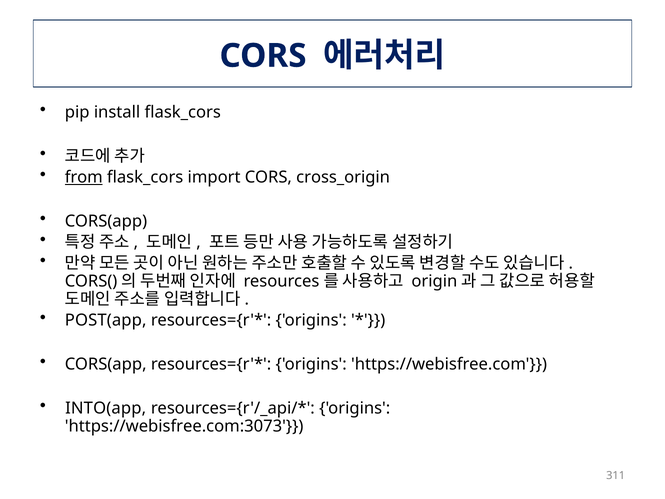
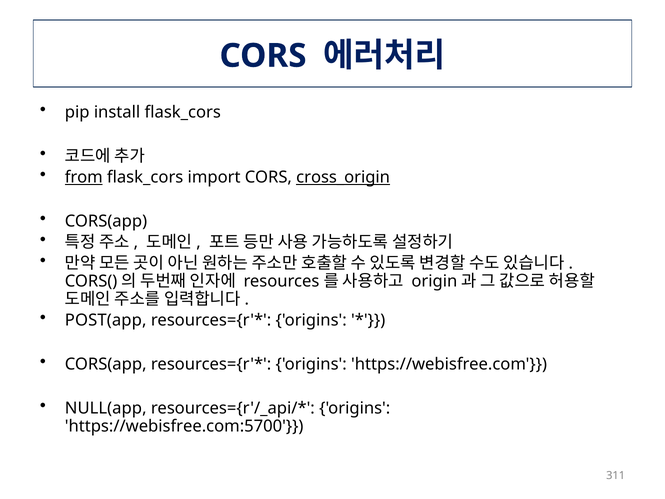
cross_origin underline: none -> present
INTO(app: INTO(app -> NULL(app
https://webisfree.com:3073: https://webisfree.com:3073 -> https://webisfree.com:5700
